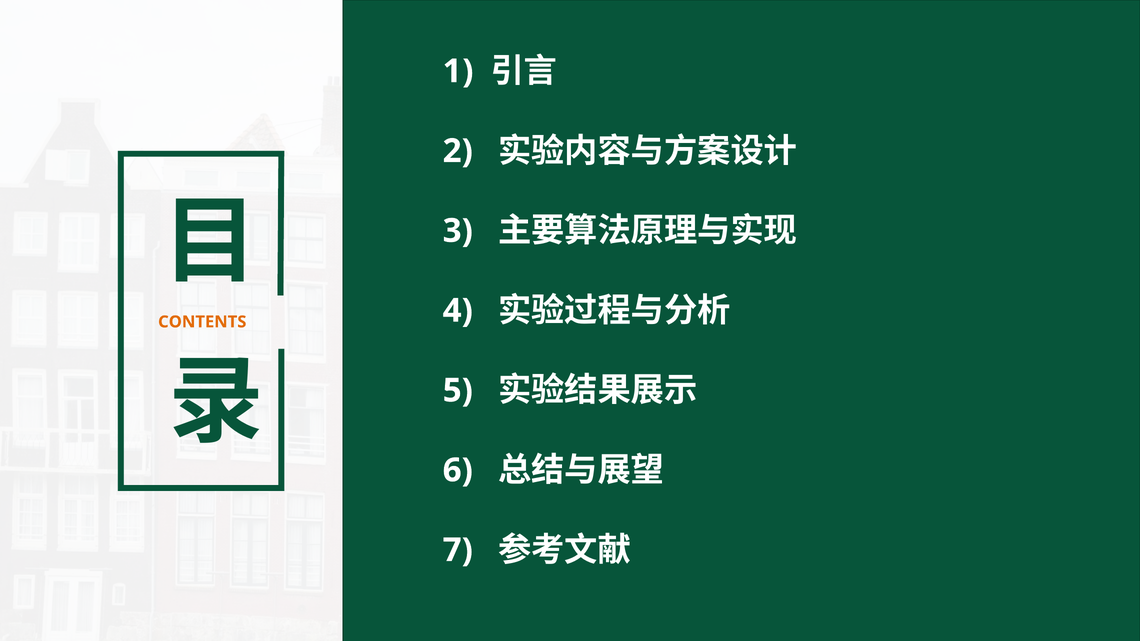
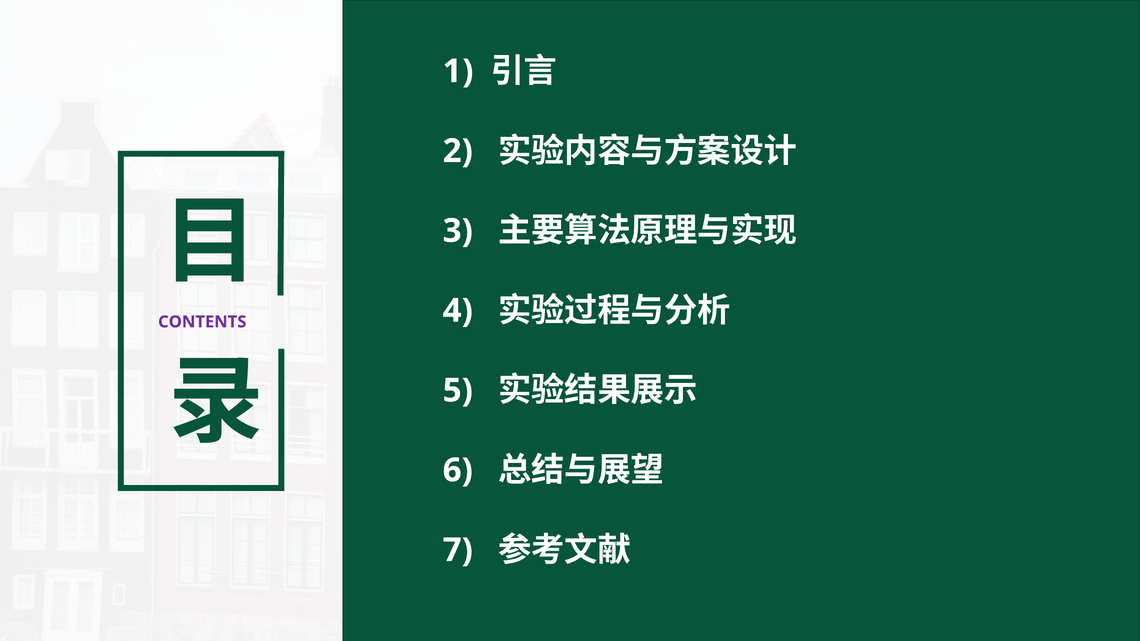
CONTENTS colour: orange -> purple
